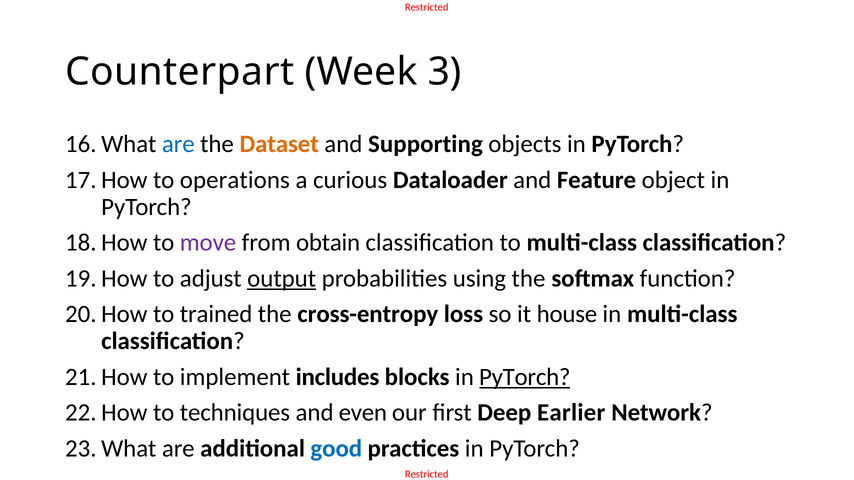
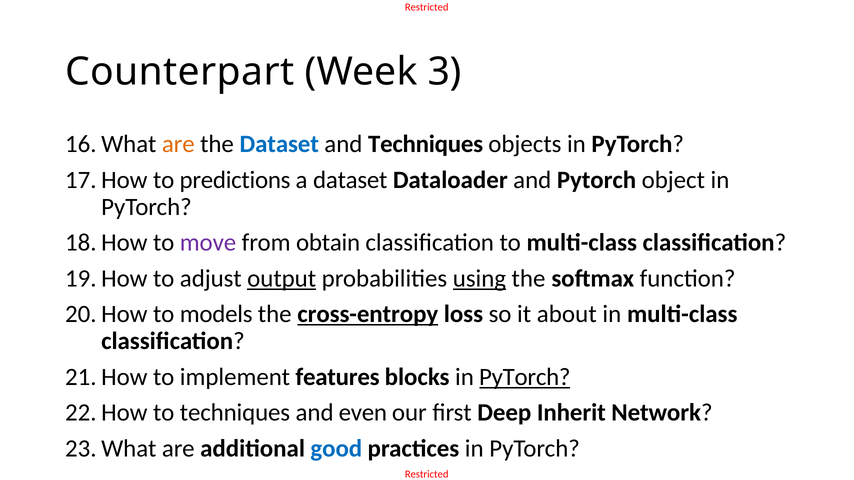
are at (178, 144) colour: blue -> orange
Dataset at (279, 144) colour: orange -> blue
and Supporting: Supporting -> Techniques
operations: operations -> predictions
a curious: curious -> dataset
and Feature: Feature -> Pytorch
using underline: none -> present
trained: trained -> models
cross-entropy underline: none -> present
house: house -> about
includes: includes -> features
Earlier: Earlier -> Inherit
